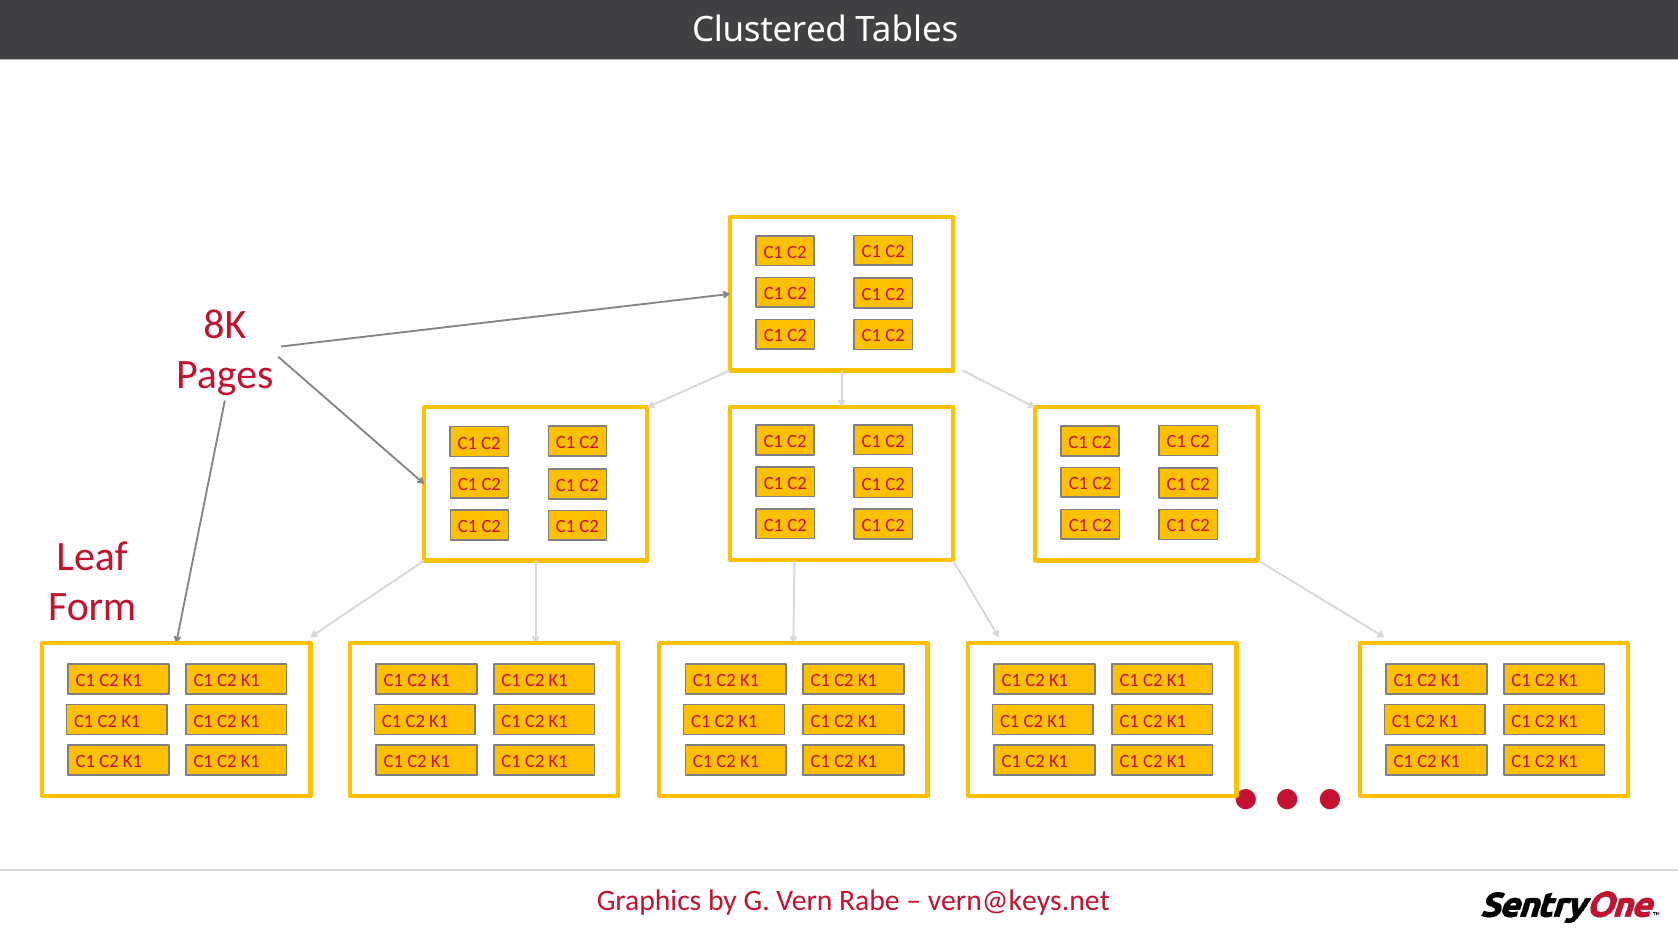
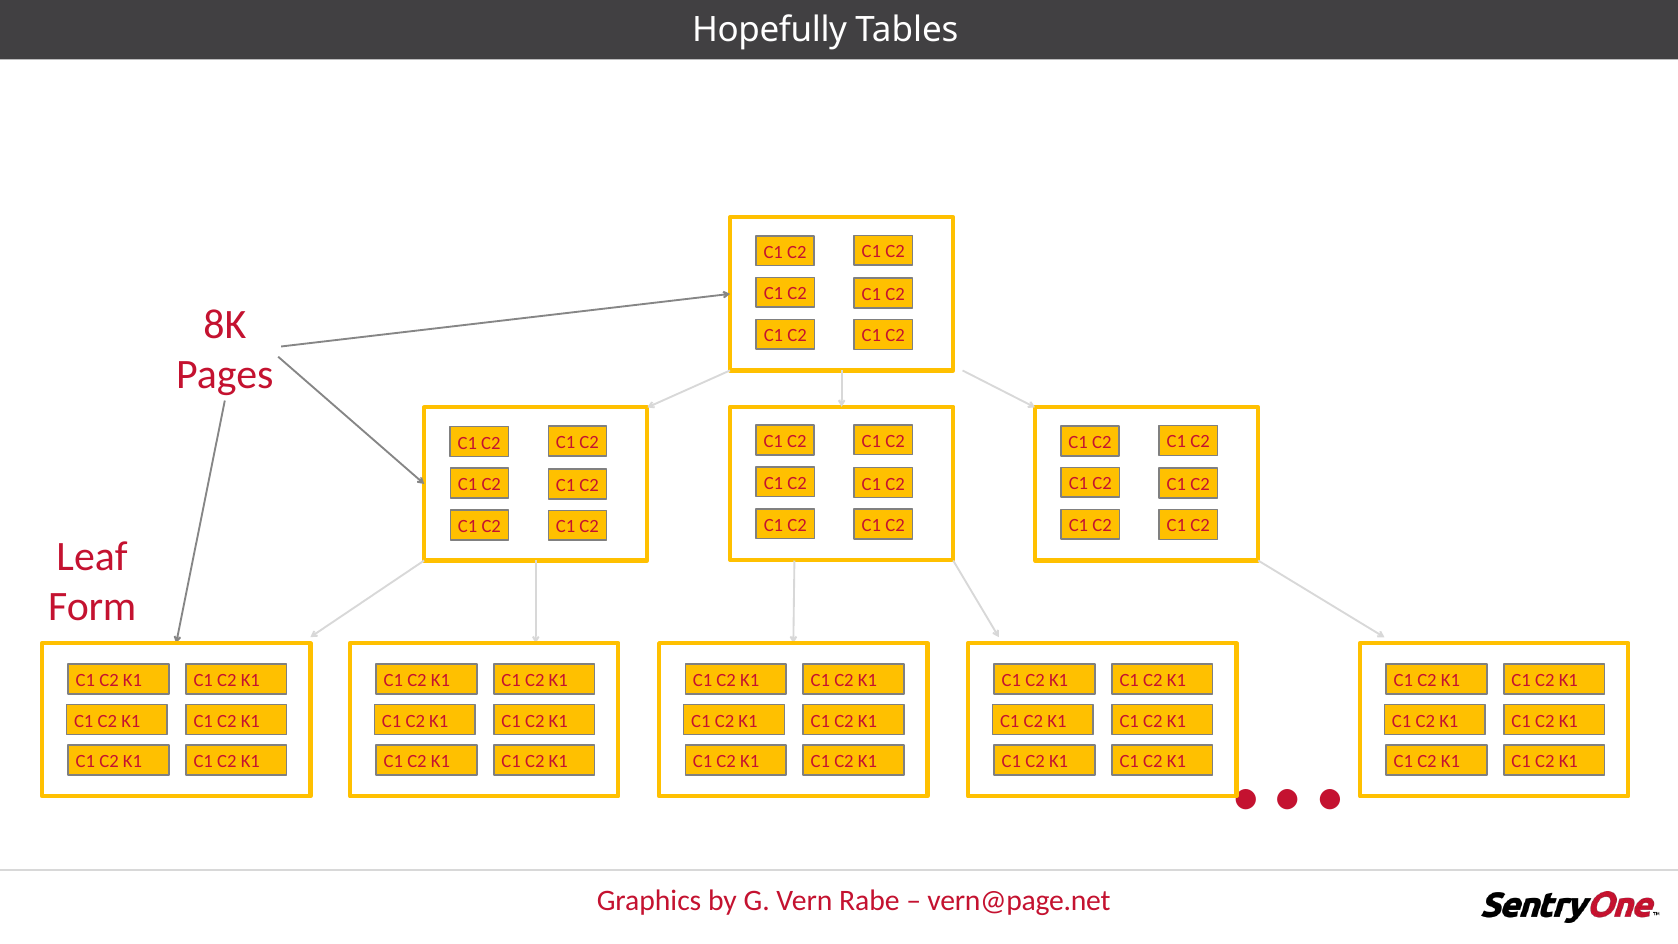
Clustered: Clustered -> Hopefully
vern@keys.net: vern@keys.net -> vern@page.net
